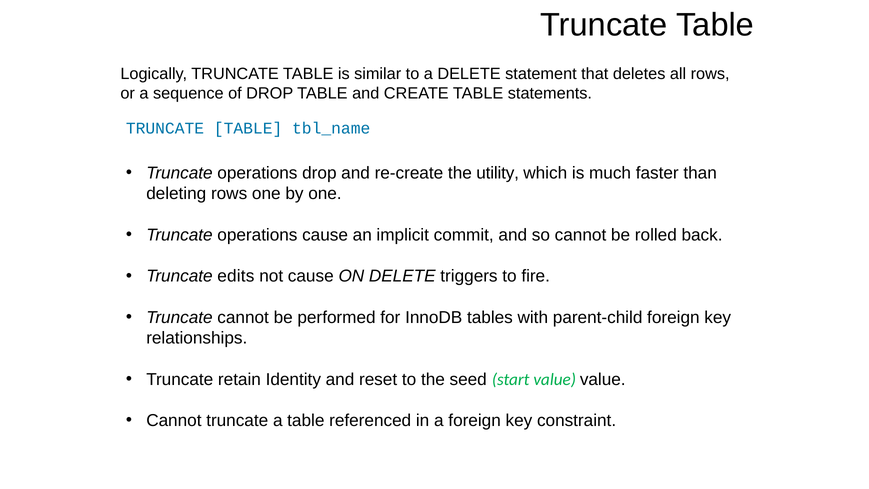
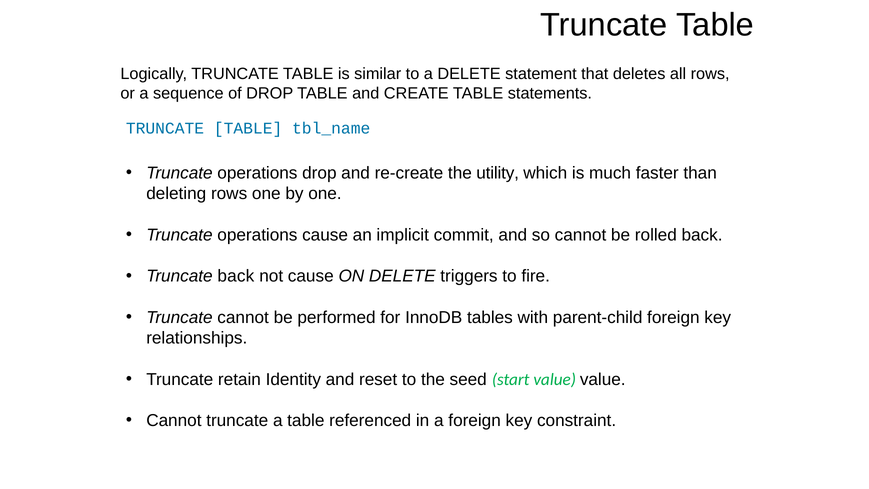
Truncate edits: edits -> back
